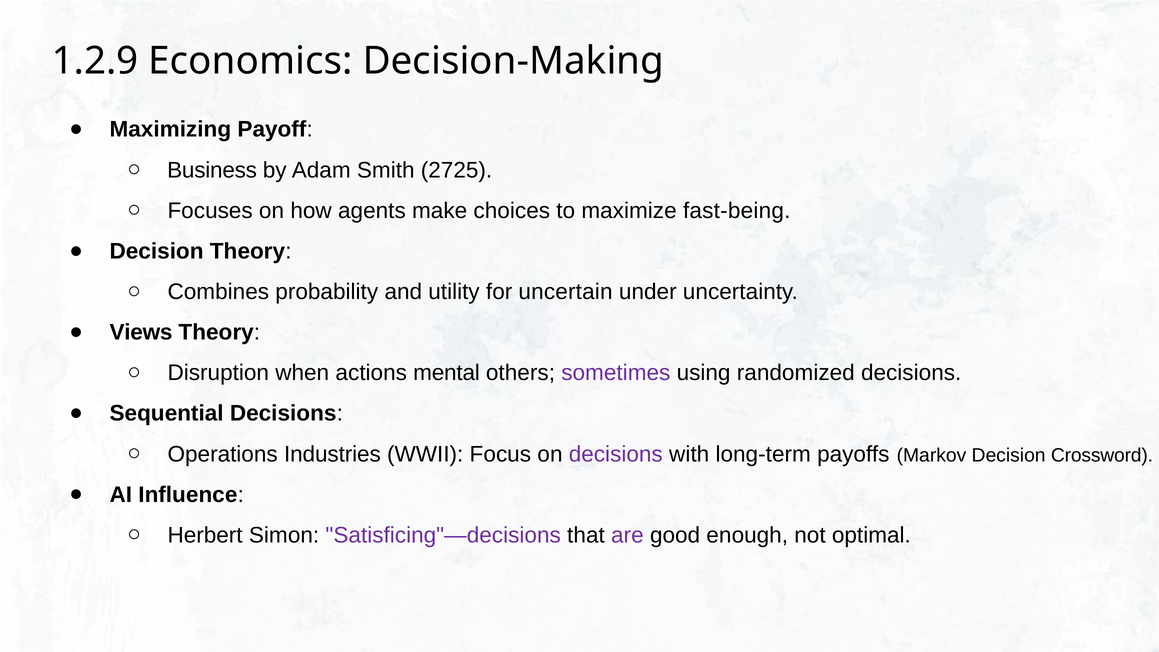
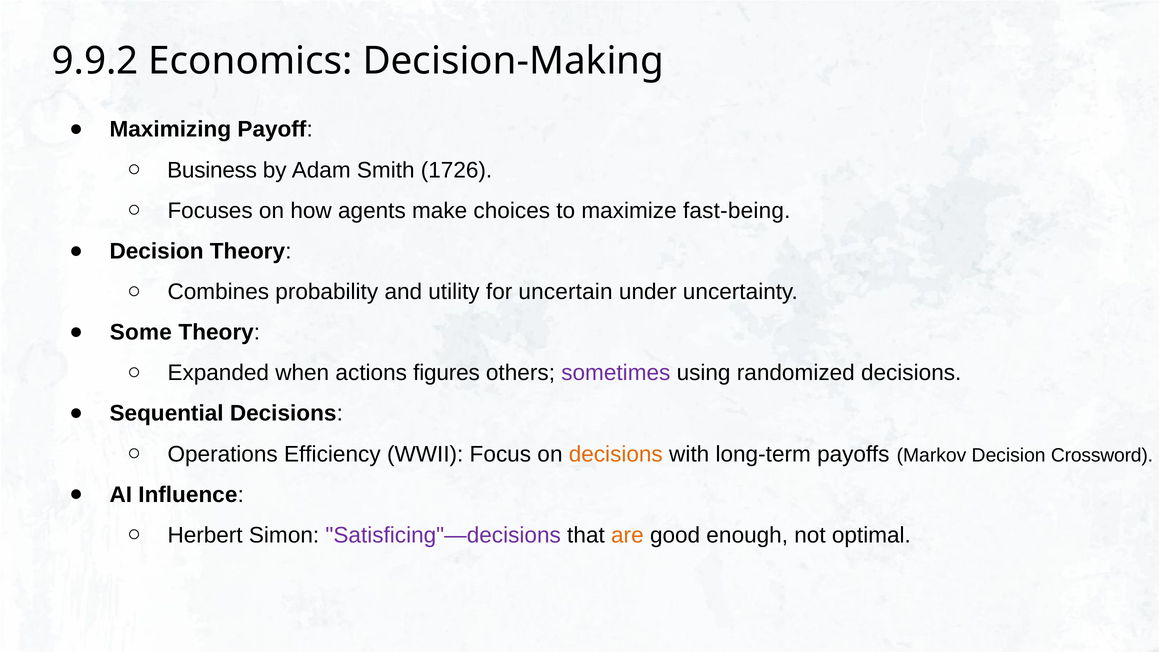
1.2.9: 1.2.9 -> 9.9.2
2725: 2725 -> 1726
Views: Views -> Some
Disruption: Disruption -> Expanded
mental: mental -> figures
Industries: Industries -> Efficiency
decisions at (616, 454) colour: purple -> orange
are colour: purple -> orange
